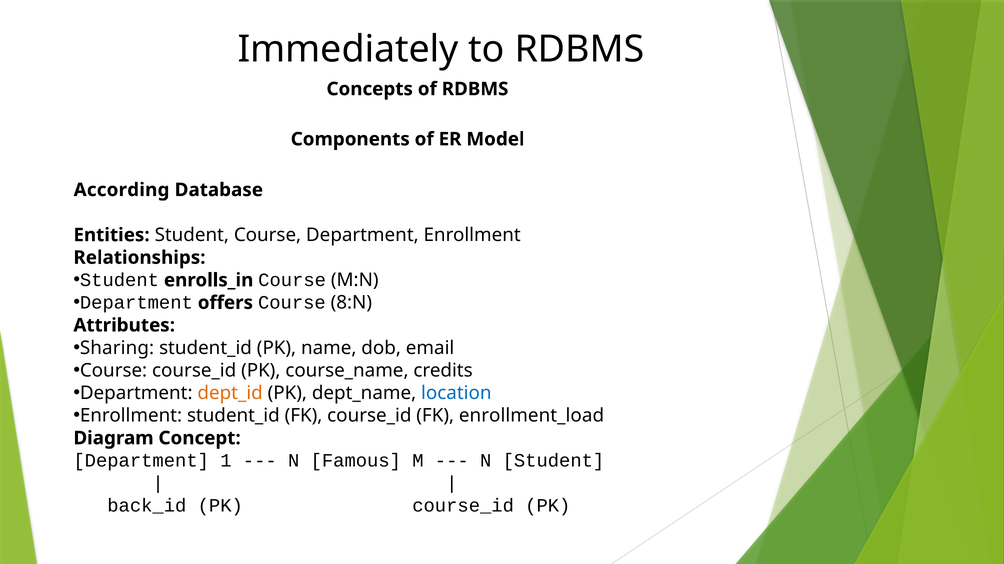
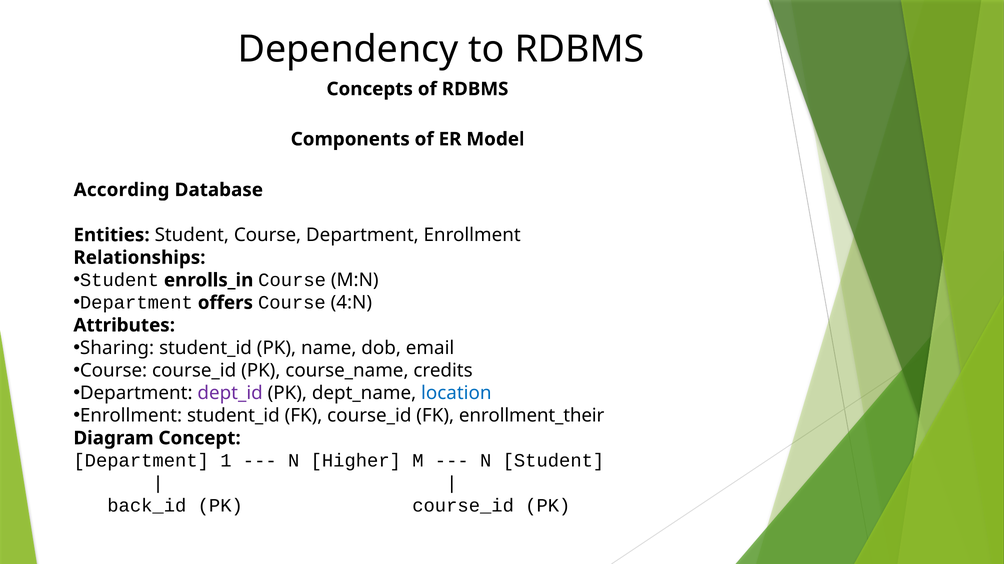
Immediately: Immediately -> Dependency
8:N: 8:N -> 4:N
dept_id colour: orange -> purple
enrollment_load: enrollment_load -> enrollment_their
Famous: Famous -> Higher
